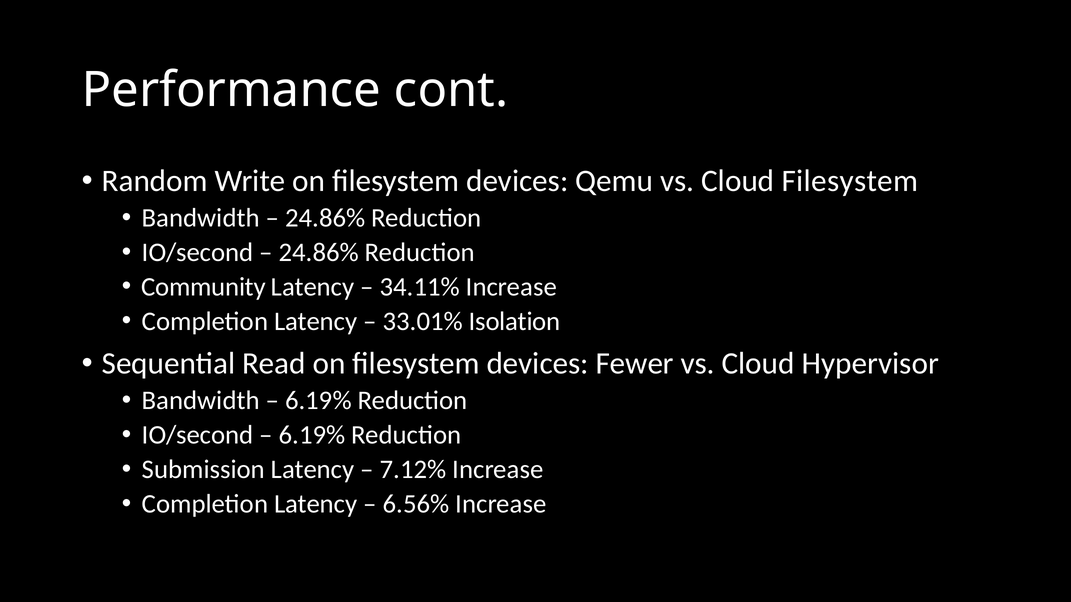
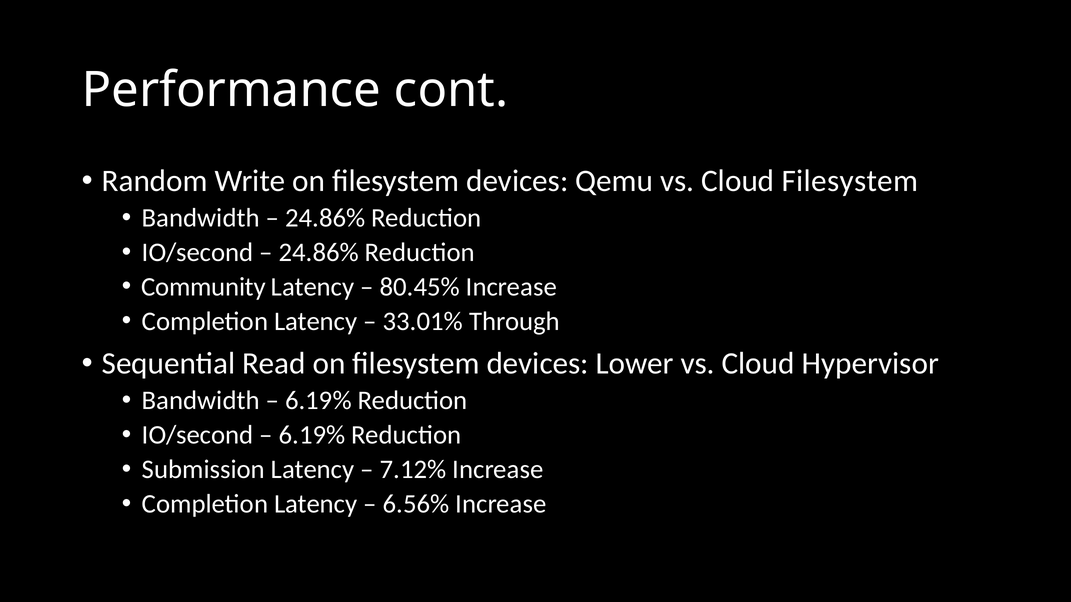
34.11%: 34.11% -> 80.45%
Isolation: Isolation -> Through
Fewer: Fewer -> Lower
